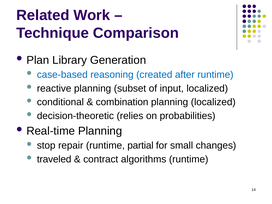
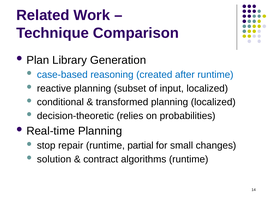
combination: combination -> transformed
traveled: traveled -> solution
